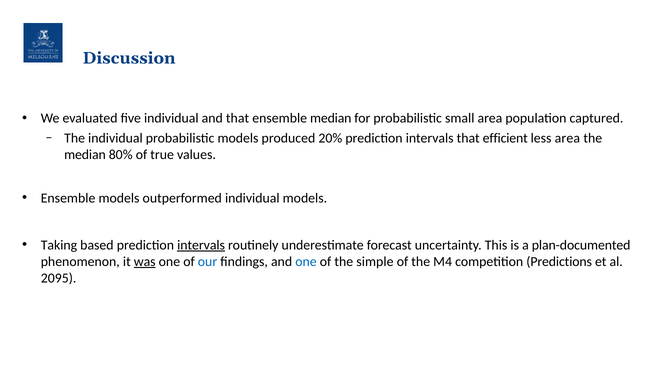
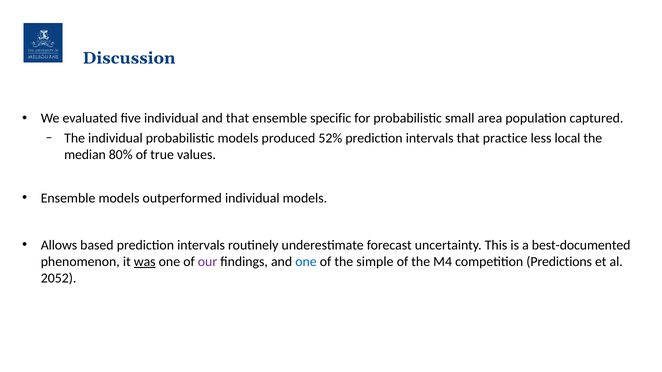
ensemble median: median -> specific
20%: 20% -> 52%
efficient: efficient -> practice
less area: area -> local
Taking: Taking -> Allows
intervals at (201, 245) underline: present -> none
plan-documented: plan-documented -> best-documented
our colour: blue -> purple
2095: 2095 -> 2052
